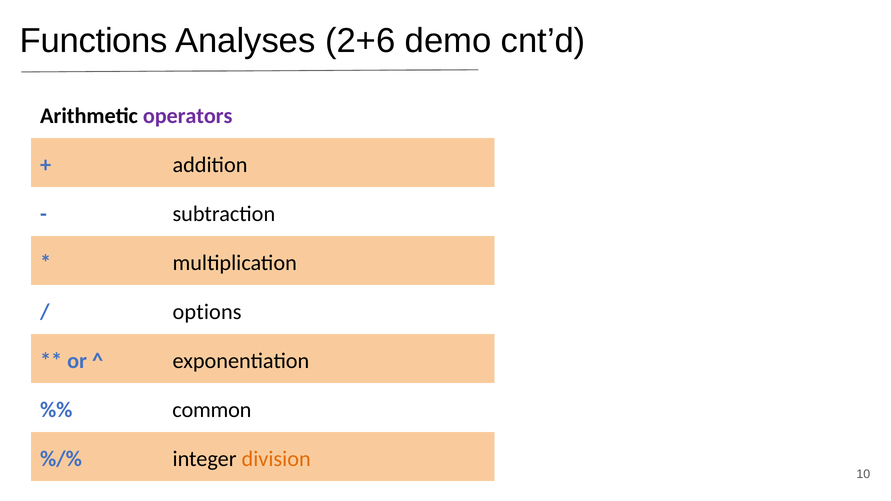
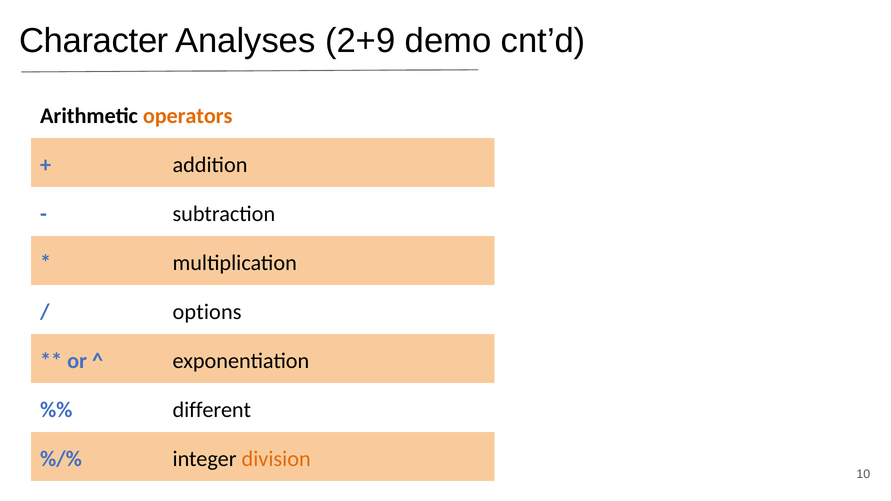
Functions: Functions -> Character
2+6: 2+6 -> 2+9
operators colour: purple -> orange
common: common -> different
